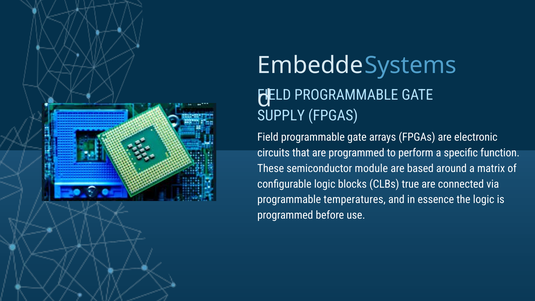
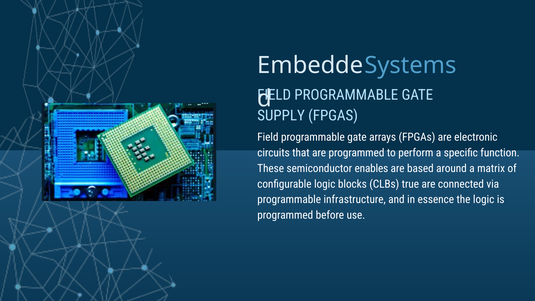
module: module -> enables
temperatures: temperatures -> infrastructure
